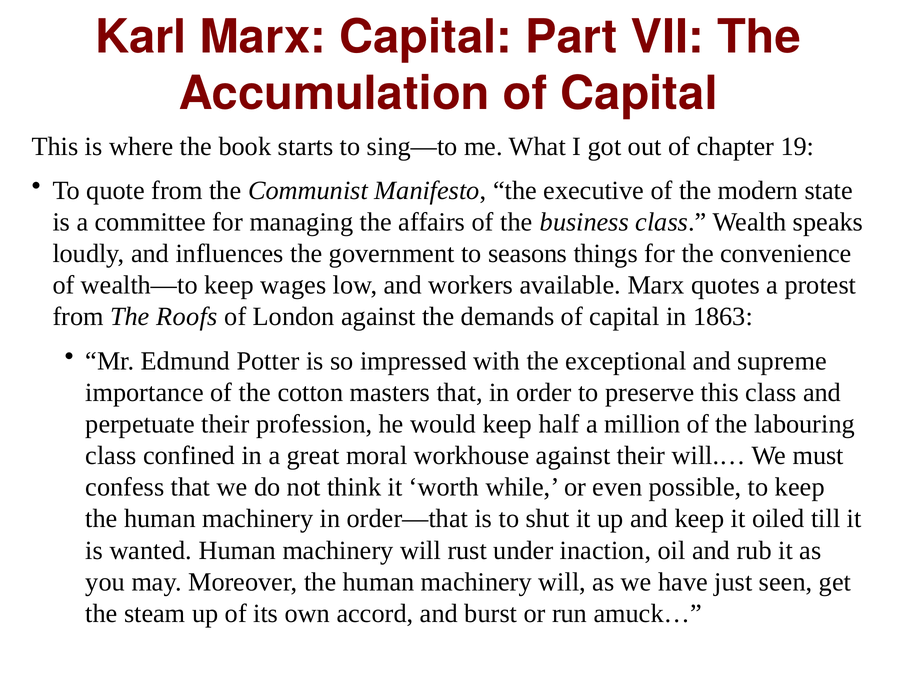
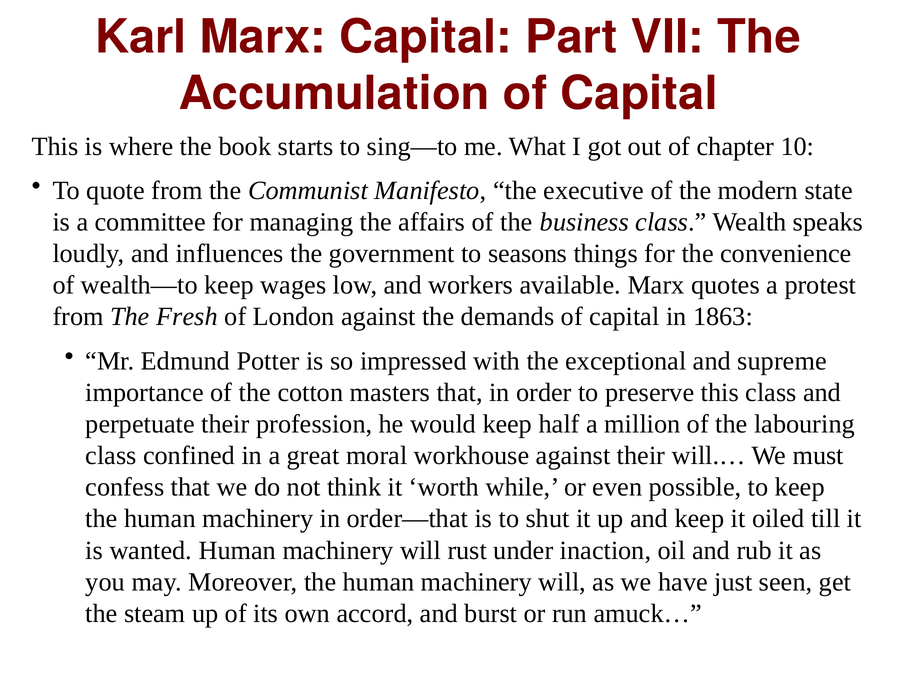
19: 19 -> 10
Roofs: Roofs -> Fresh
